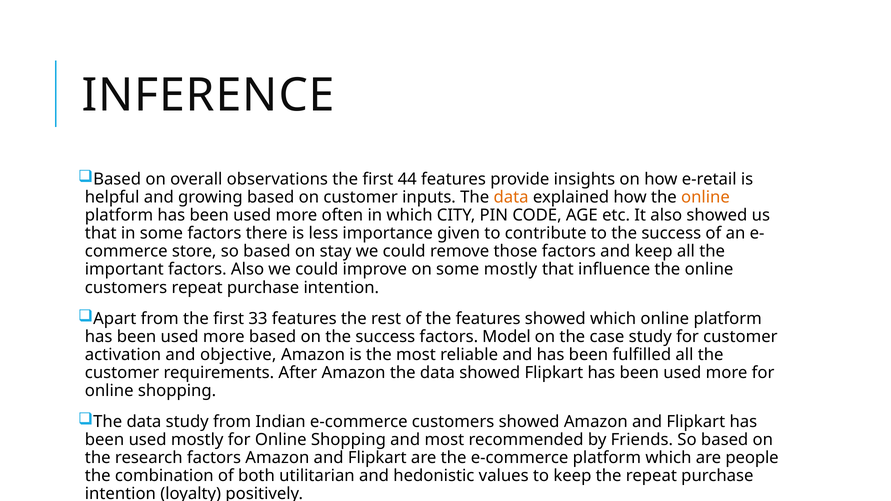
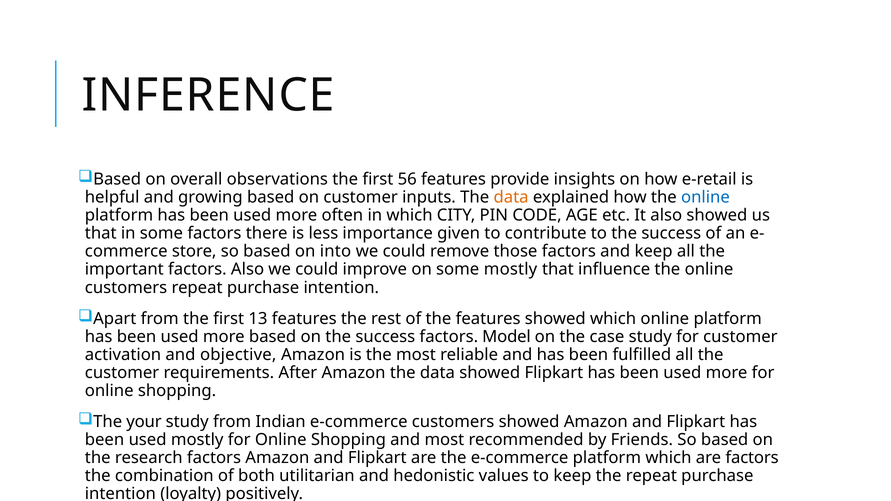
44: 44 -> 56
online at (705, 197) colour: orange -> blue
stay: stay -> into
33: 33 -> 13
data at (144, 422): data -> your
are people: people -> factors
